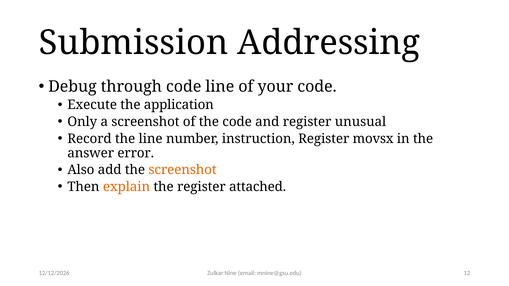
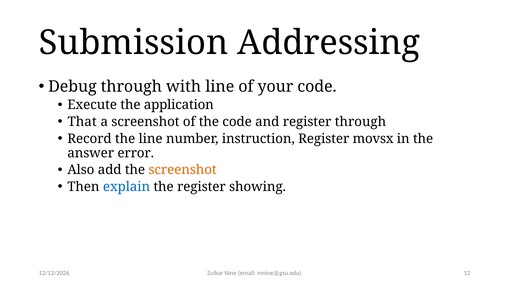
through code: code -> with
Only: Only -> That
register unusual: unusual -> through
explain colour: orange -> blue
attached: attached -> showing
